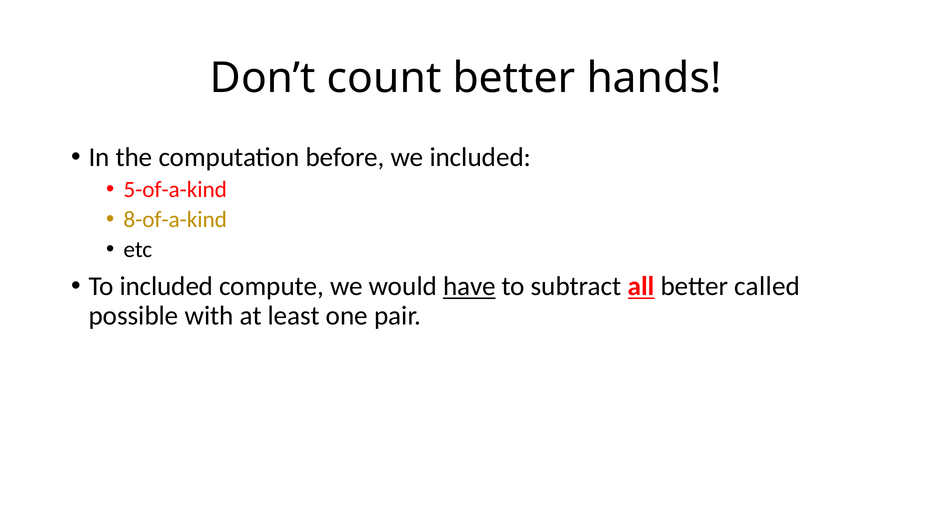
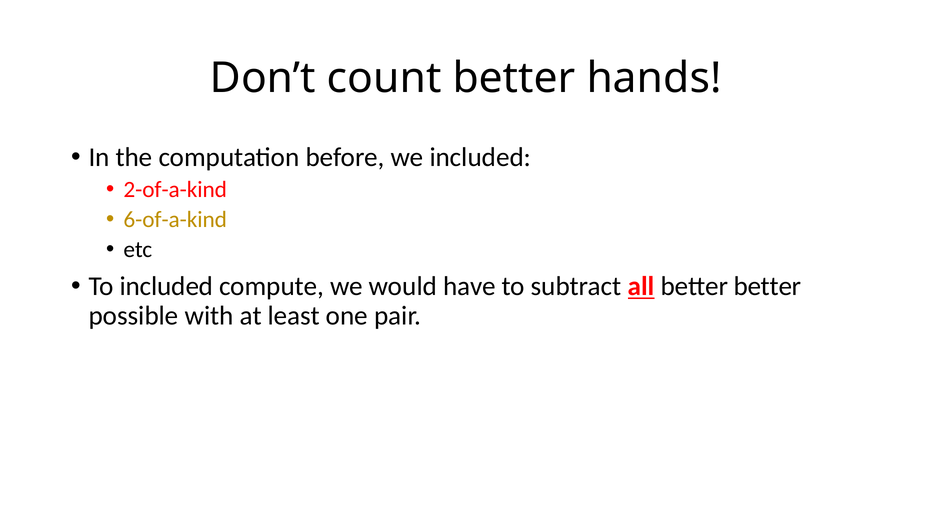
5-of-a-kind: 5-of-a-kind -> 2-of-a-kind
8-of-a-kind: 8-of-a-kind -> 6-of-a-kind
have underline: present -> none
better called: called -> better
